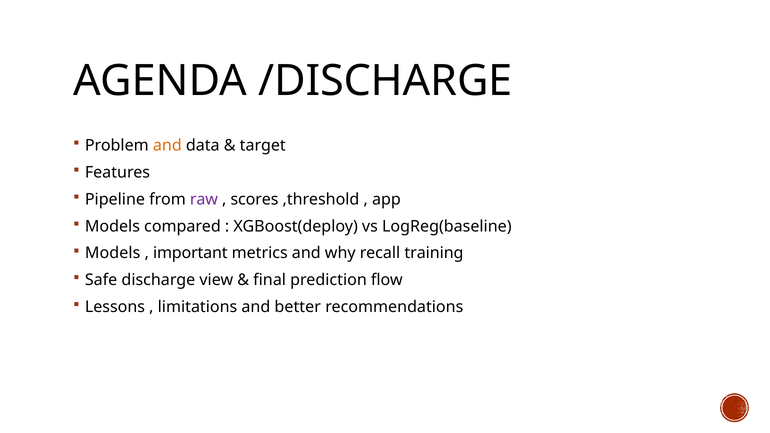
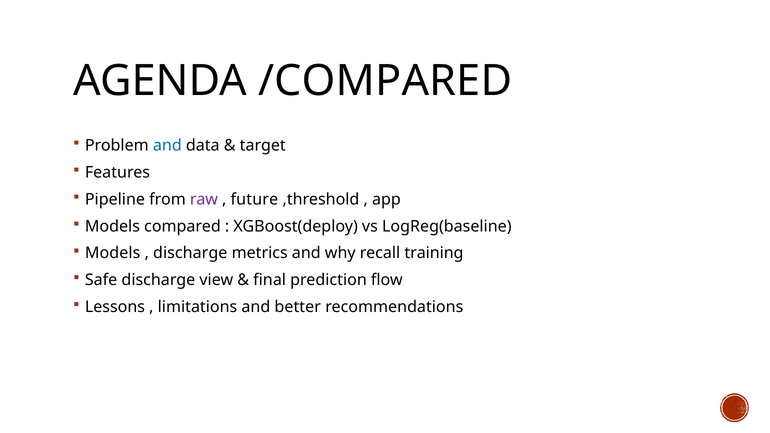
/DISCHARGE: /DISCHARGE -> /COMPARED
and at (167, 145) colour: orange -> blue
scores: scores -> future
important at (190, 253): important -> discharge
